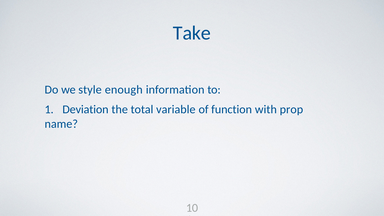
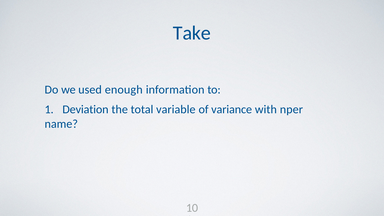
style: style -> used
function: function -> variance
prop: prop -> nper
